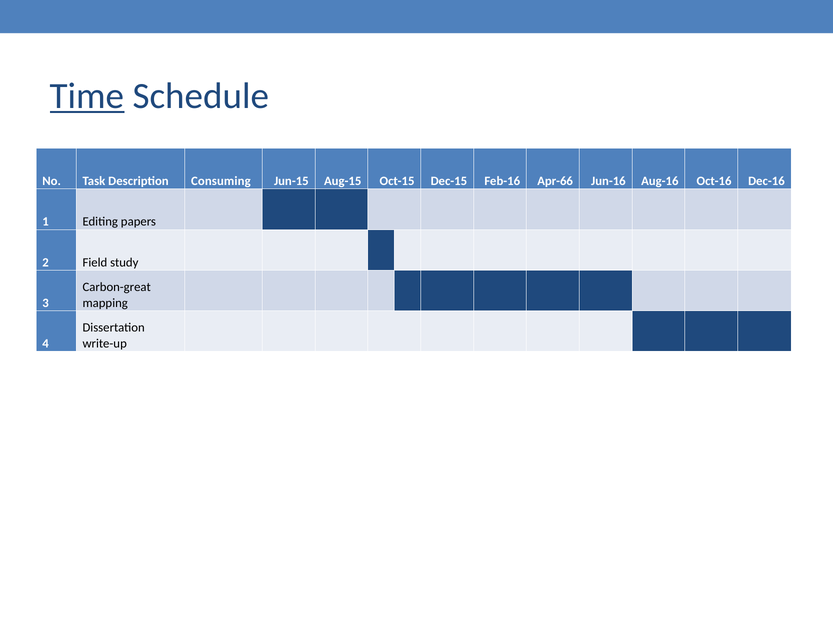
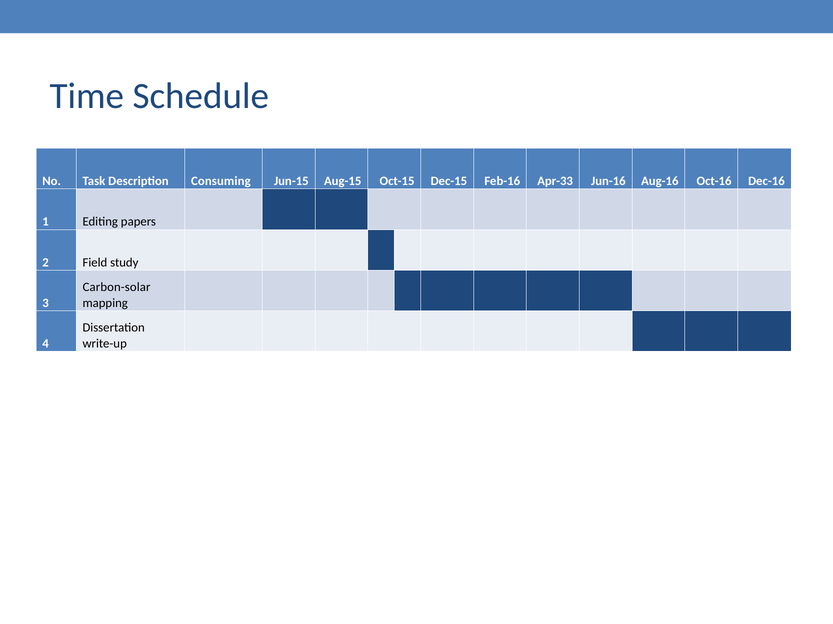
Time underline: present -> none
Apr-66: Apr-66 -> Apr-33
Carbon-great: Carbon-great -> Carbon-solar
